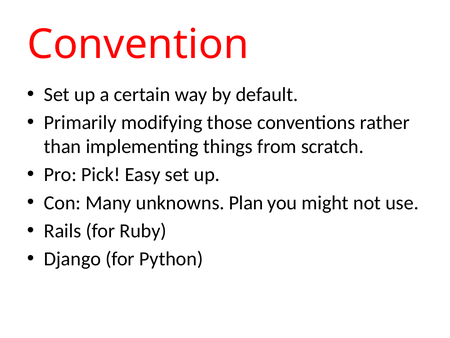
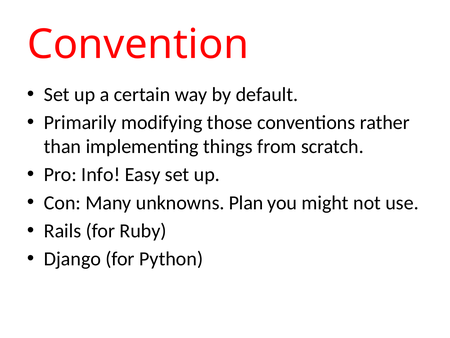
Pick: Pick -> Info
